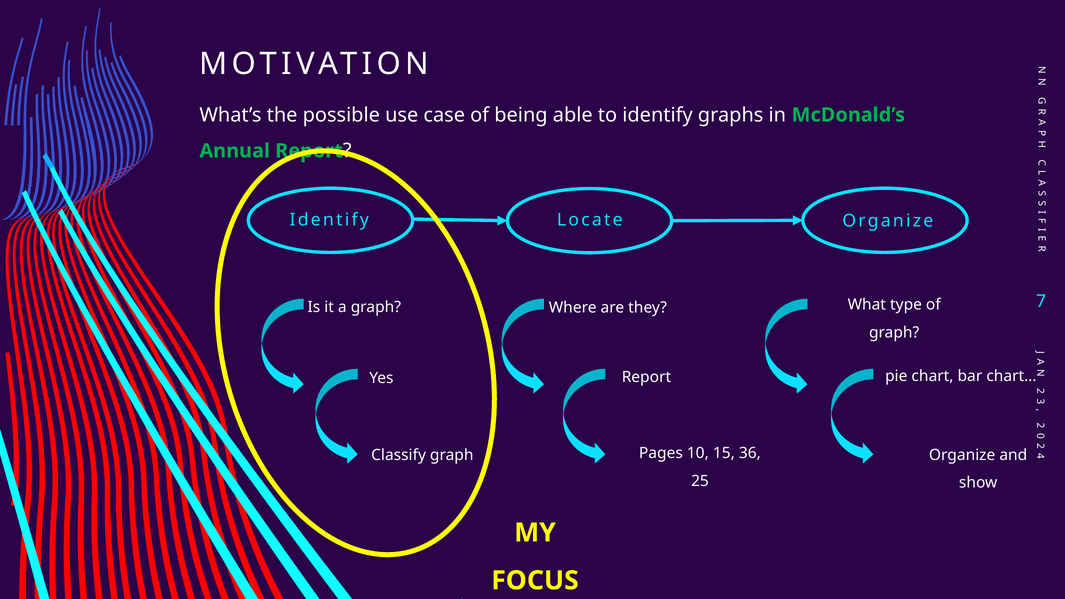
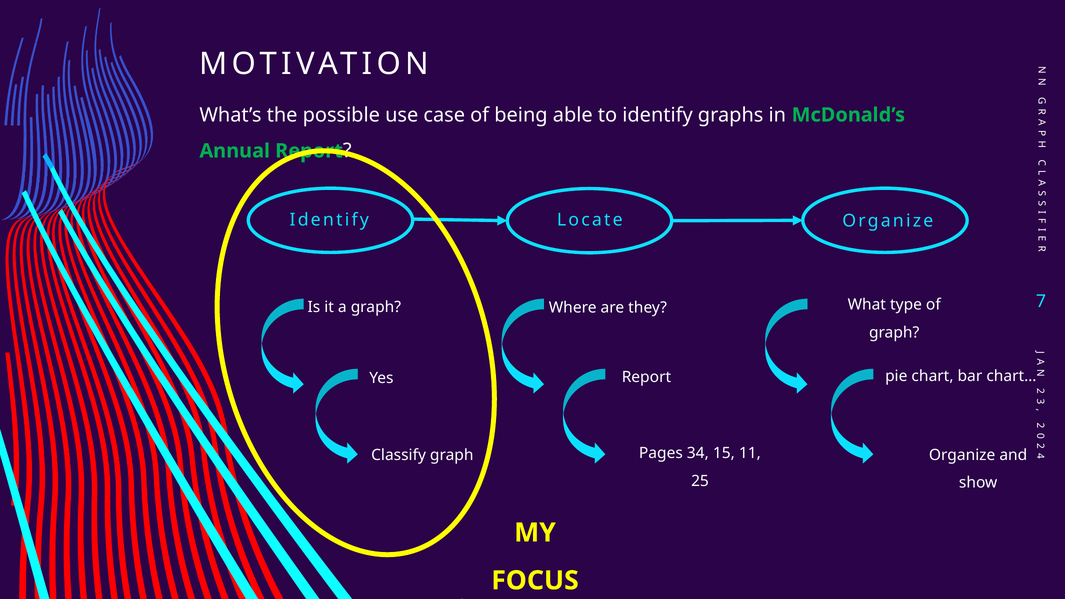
10: 10 -> 34
36: 36 -> 11
